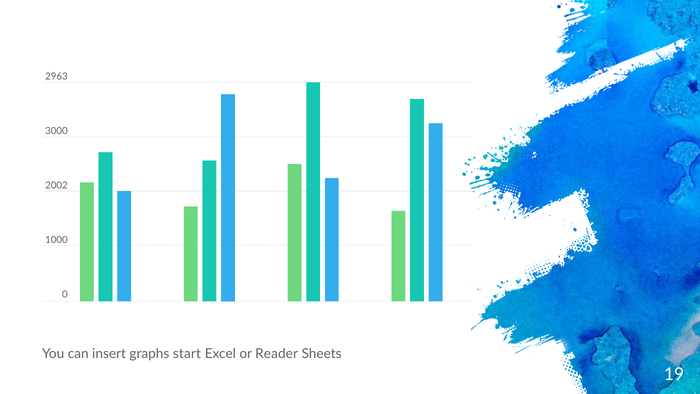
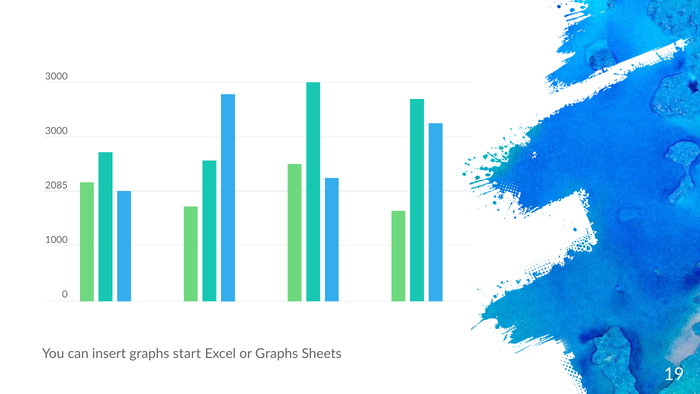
2963 at (56, 77): 2963 -> 3000
2002: 2002 -> 2085
or Reader: Reader -> Graphs
